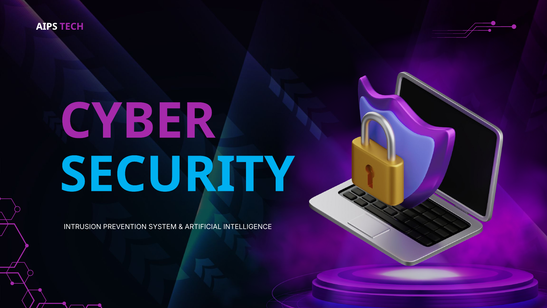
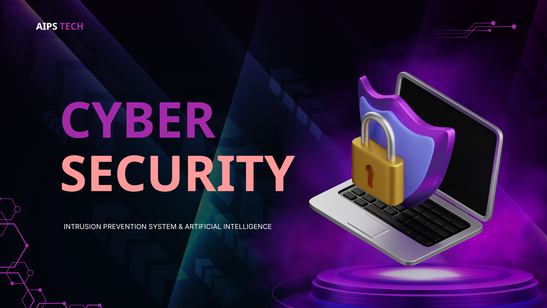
SECURITY colour: light blue -> pink
